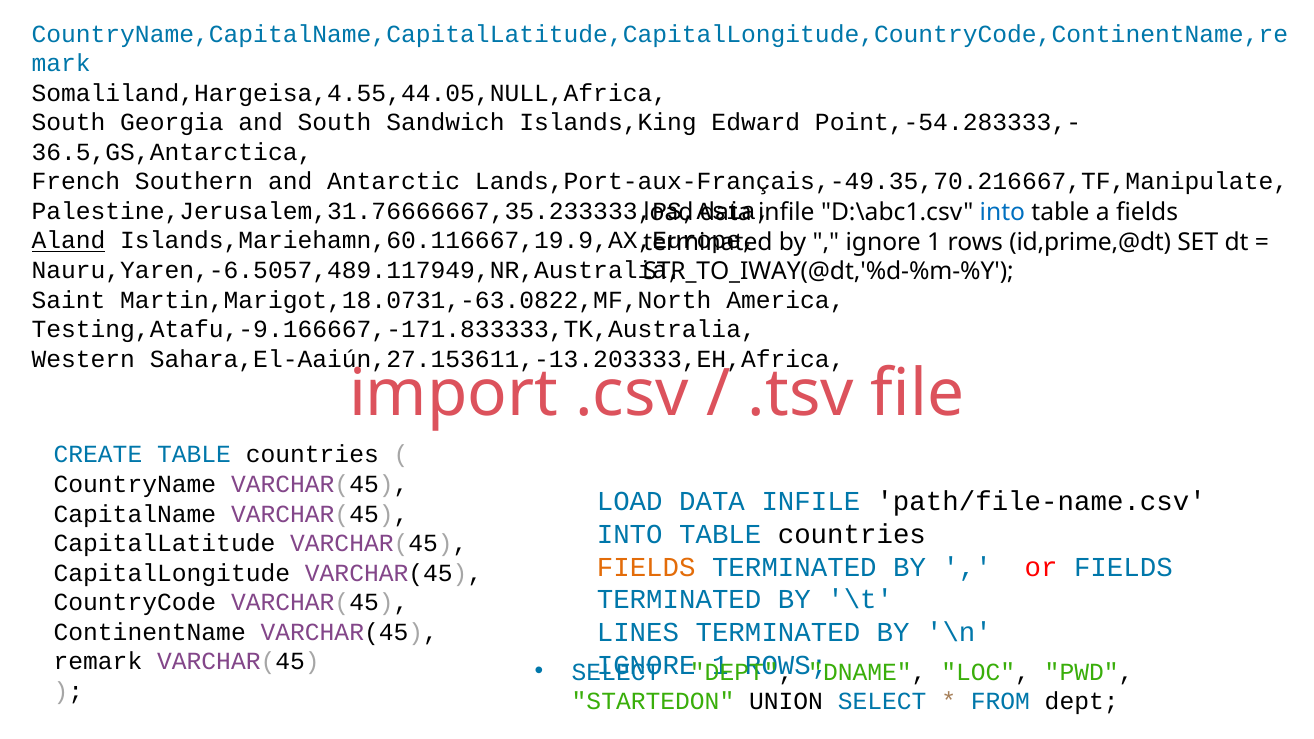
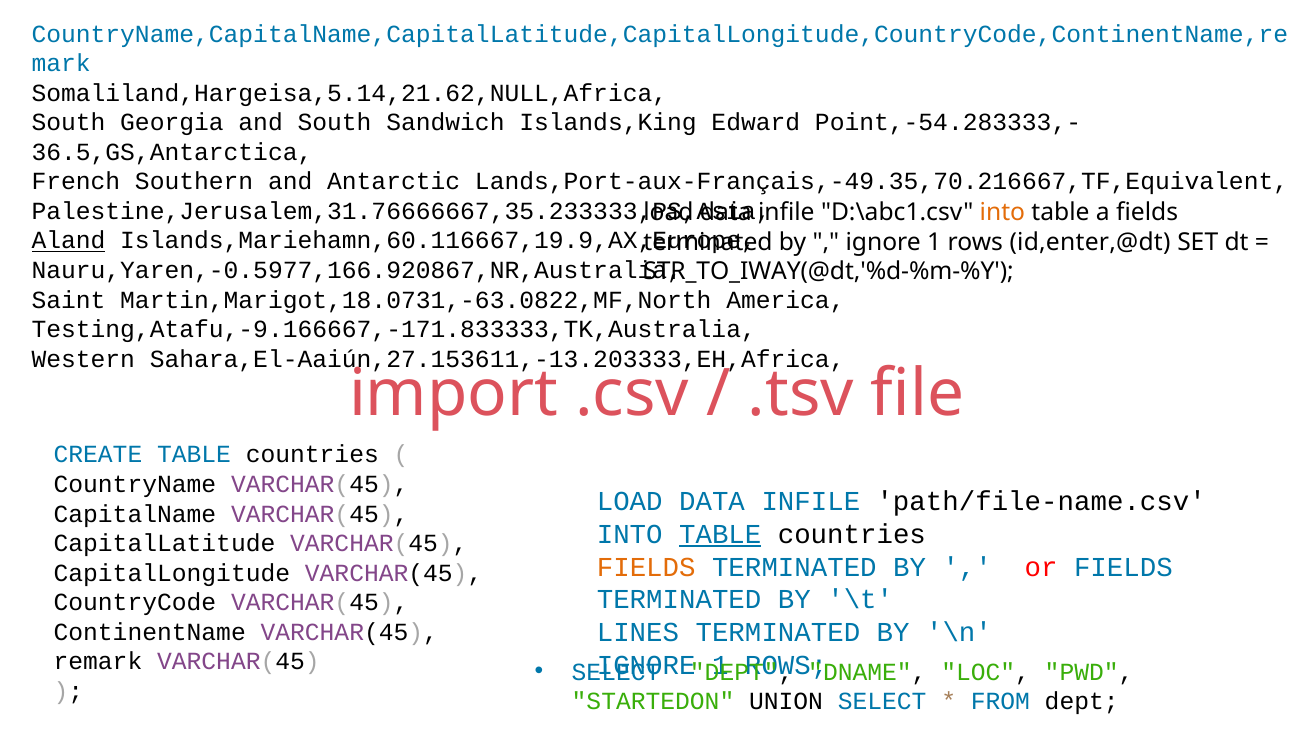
Somaliland,Hargeisa,4.55,44.05,NULL,Africa: Somaliland,Hargeisa,4.55,44.05,NULL,Africa -> Somaliland,Hargeisa,5.14,21.62,NULL,Africa
Lands,Port-aux-Français,-49.35,70.216667,TF,Manipulate: Lands,Port-aux-Français,-49.35,70.216667,TF,Manipulate -> Lands,Port-aux-Français,-49.35,70.216667,TF,Equivalent
into at (1002, 212) colour: blue -> orange
id,prime,@dt: id,prime,@dt -> id,enter,@dt
Nauru,Yaren,-6.5057,489.117949,NR,Australia: Nauru,Yaren,-6.5057,489.117949,NR,Australia -> Nauru,Yaren,-0.5977,166.920867,NR,Australia
TABLE at (720, 534) underline: none -> present
